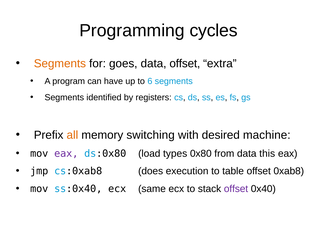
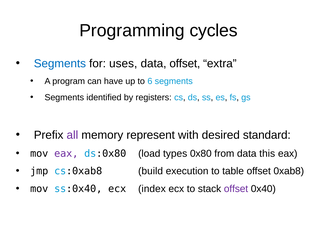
Segments at (60, 63) colour: orange -> blue
goes: goes -> uses
all colour: orange -> purple
switching: switching -> represent
machine: machine -> standard
does: does -> build
same: same -> index
